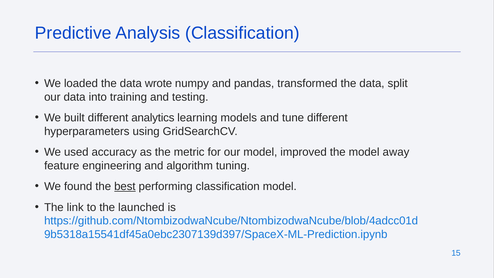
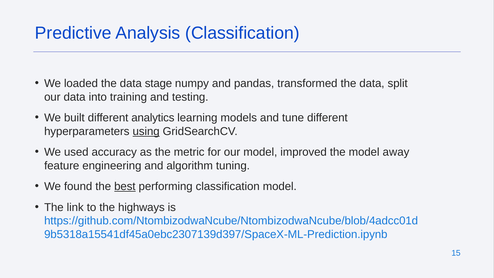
wrote: wrote -> stage
using underline: none -> present
launched: launched -> highways
